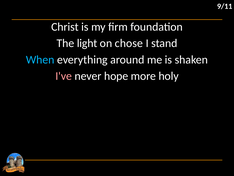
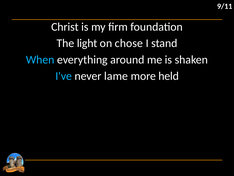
I've colour: pink -> light blue
hope: hope -> lame
holy: holy -> held
